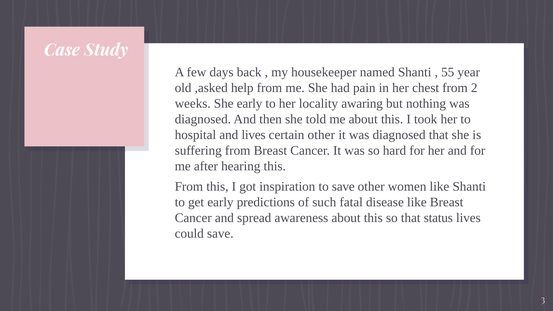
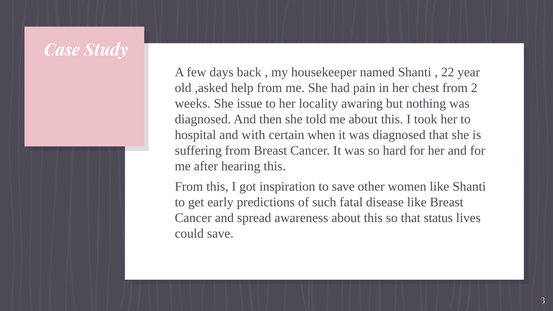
55: 55 -> 22
She early: early -> issue
and lives: lives -> with
certain other: other -> when
